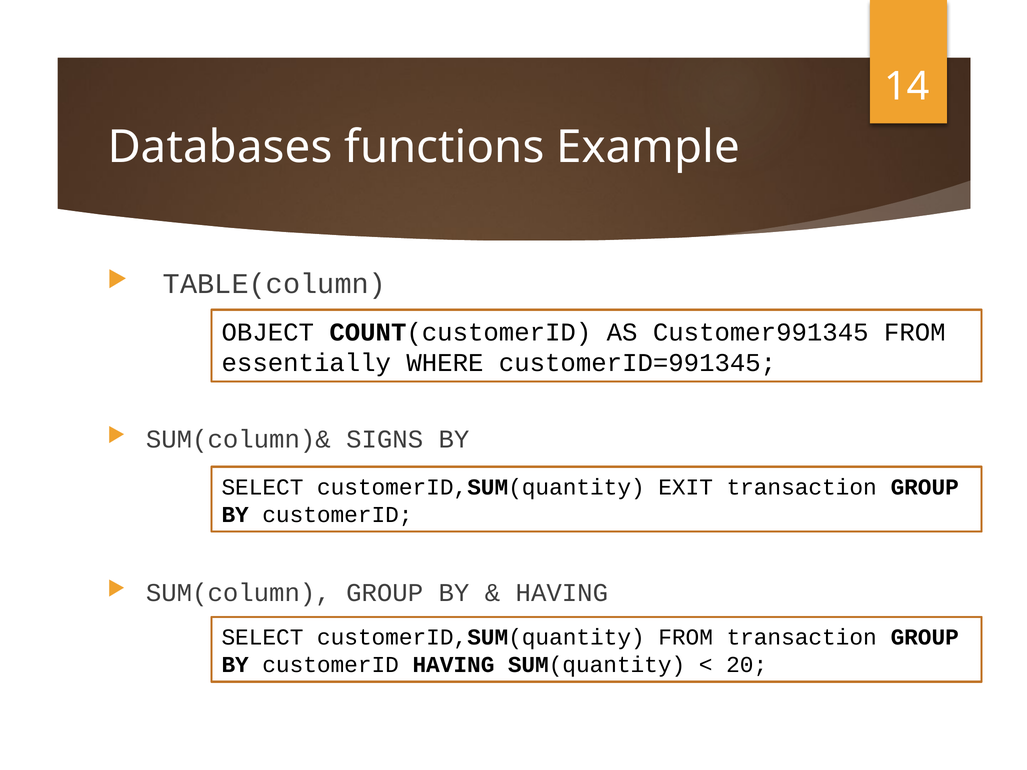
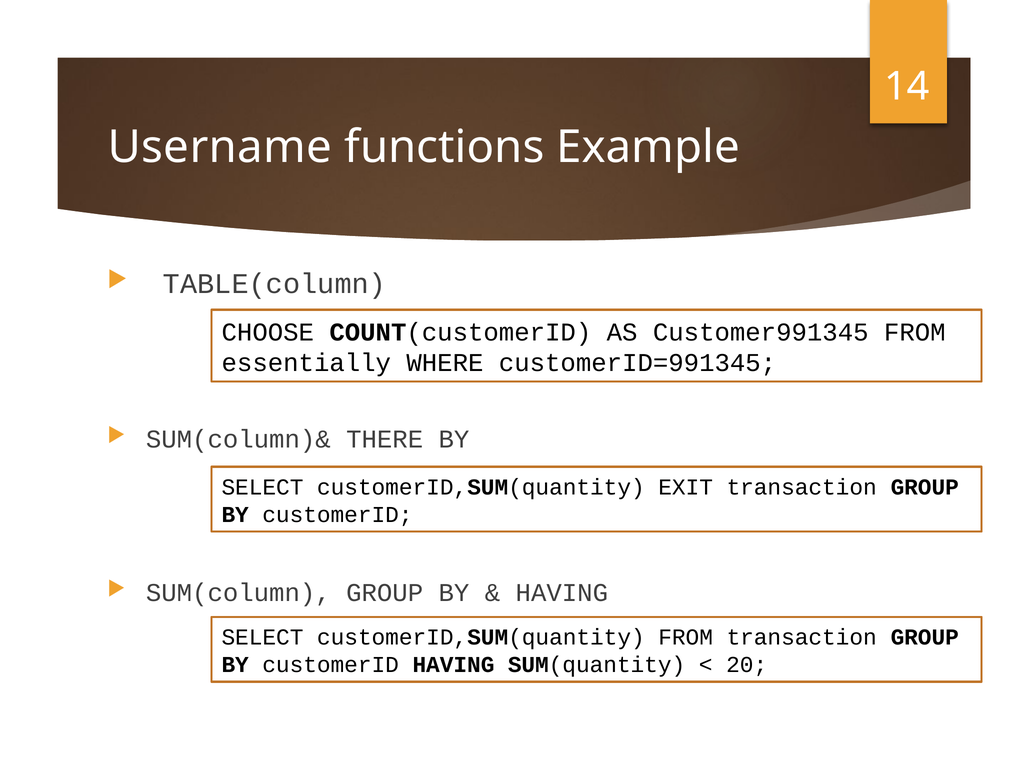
Databases: Databases -> Username
OBJECT: OBJECT -> CHOOSE
SIGNS: SIGNS -> THERE
